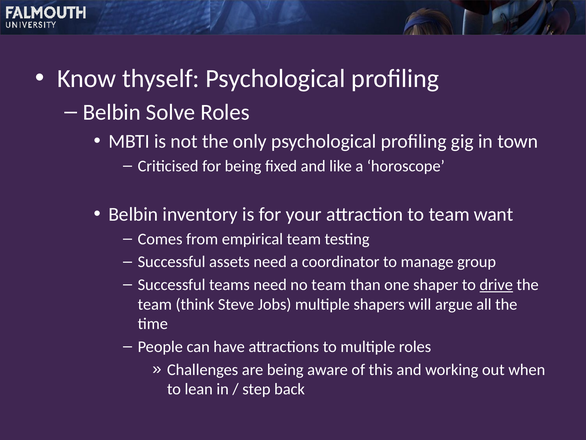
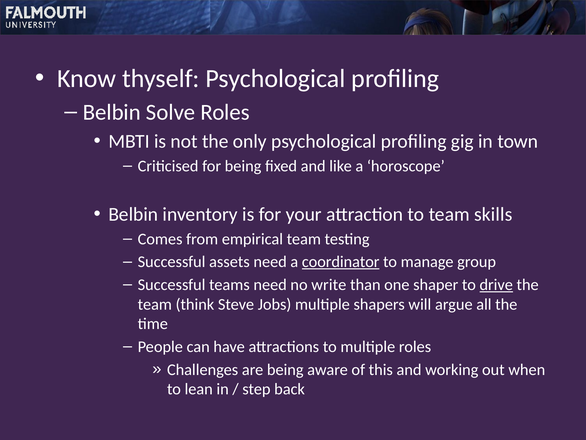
want: want -> skills
coordinator underline: none -> present
no team: team -> write
